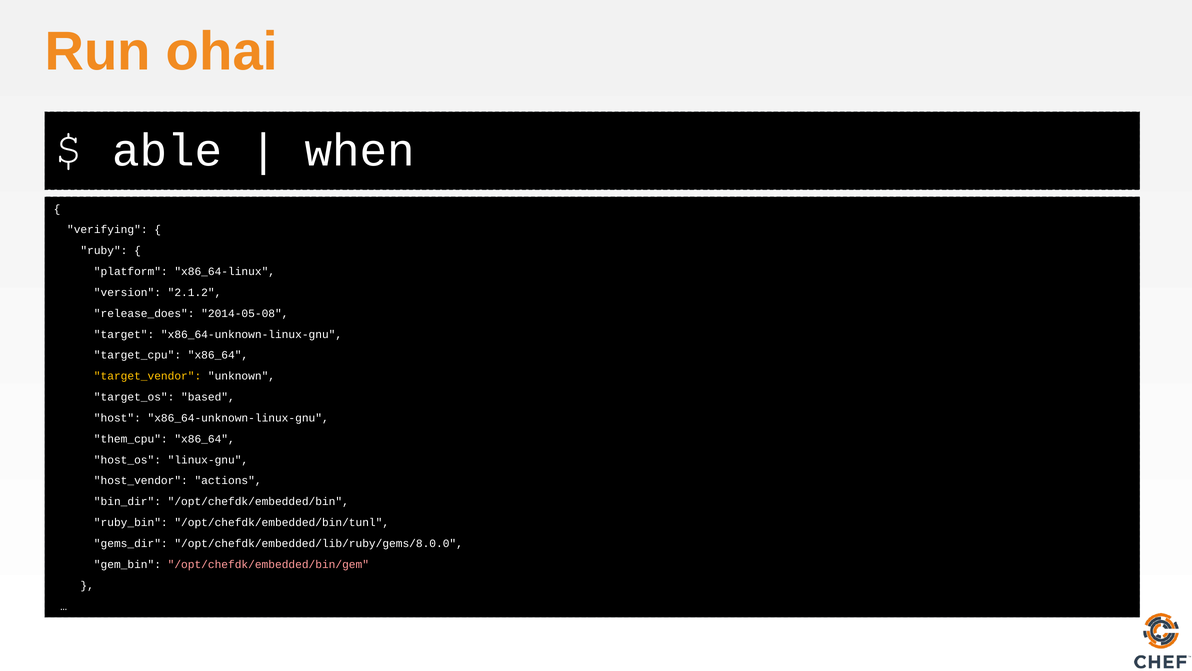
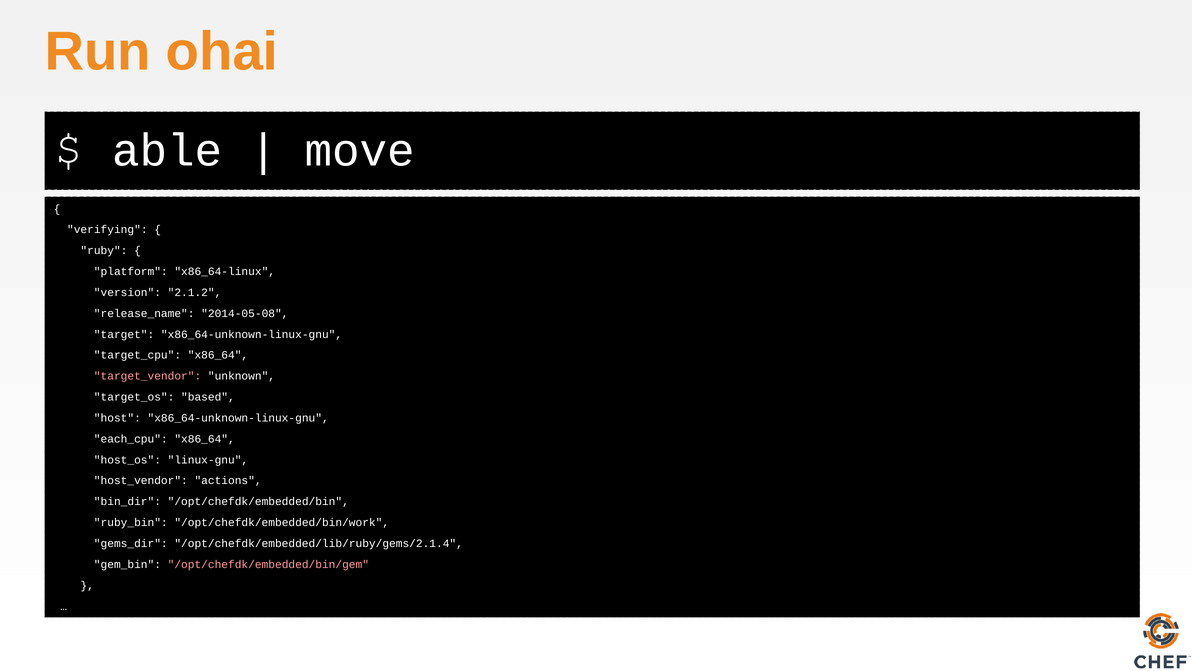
when: when -> move
release_does: release_does -> release_name
target_vendor colour: yellow -> pink
them_cpu: them_cpu -> each_cpu
/opt/chefdk/embedded/bin/tunl: /opt/chefdk/embedded/bin/tunl -> /opt/chefdk/embedded/bin/work
/opt/chefdk/embedded/lib/ruby/gems/8.0.0: /opt/chefdk/embedded/lib/ruby/gems/8.0.0 -> /opt/chefdk/embedded/lib/ruby/gems/2.1.4
